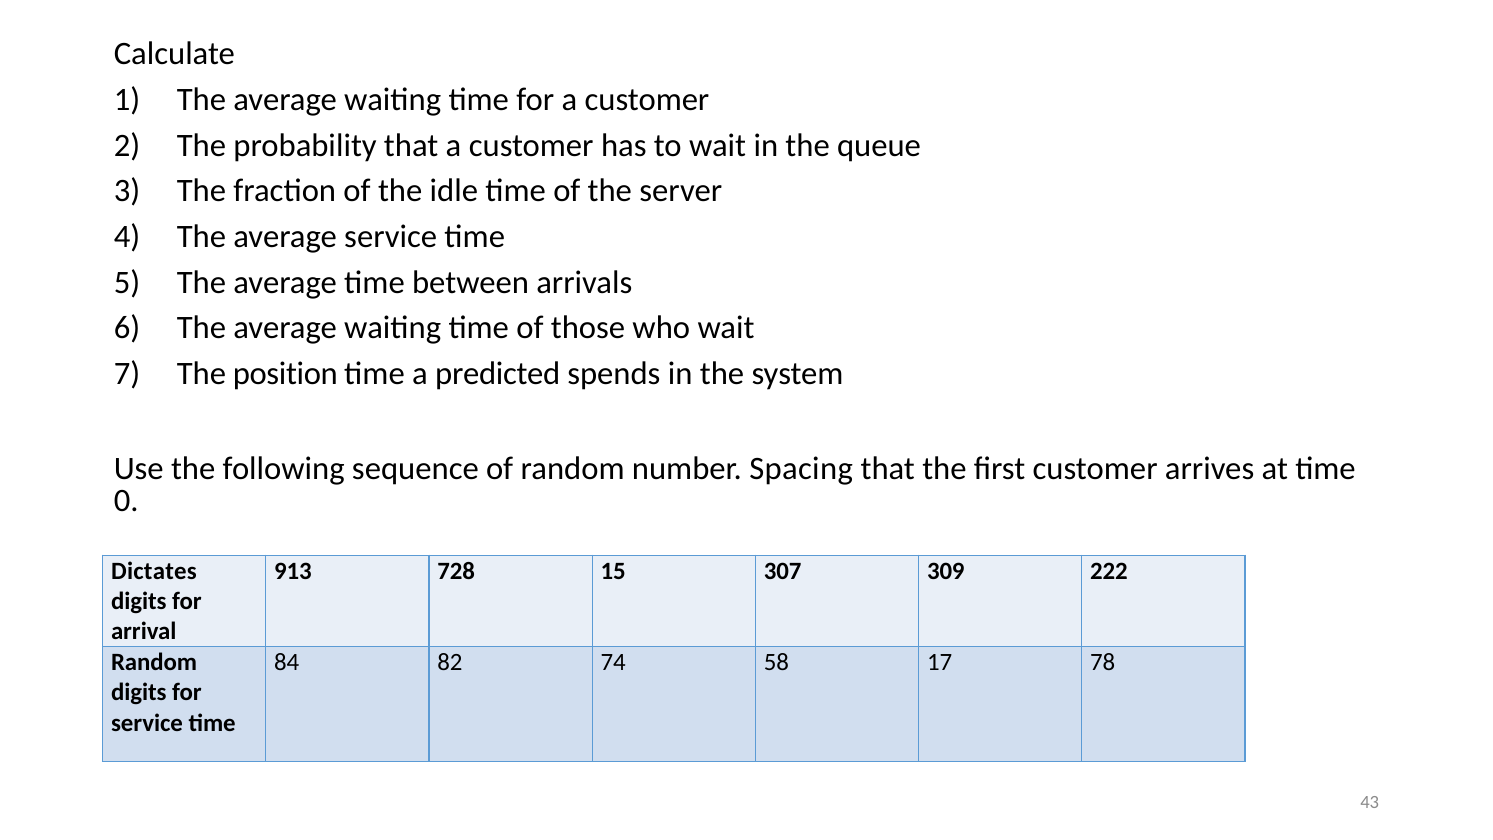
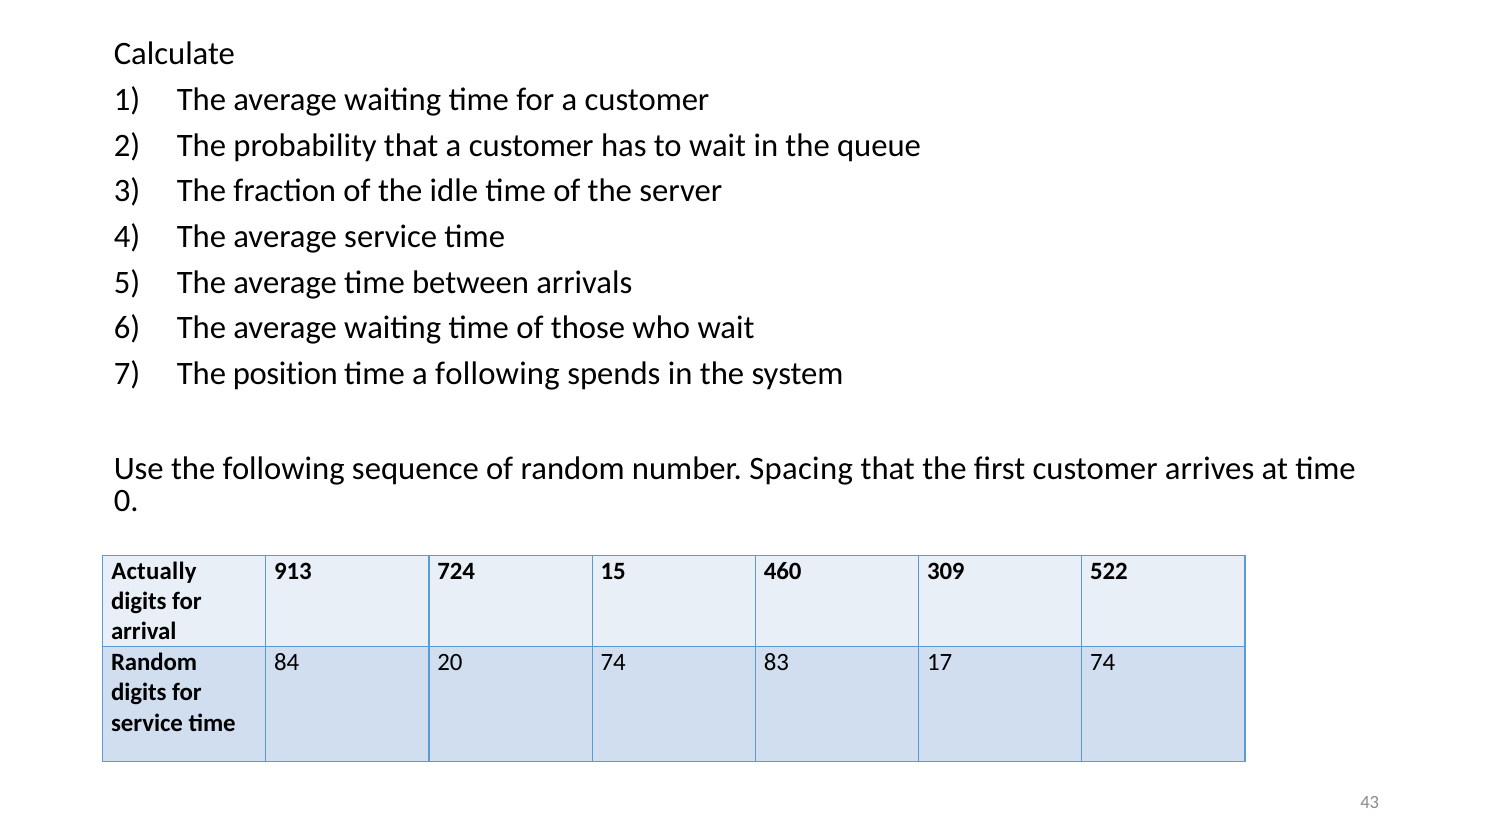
a predicted: predicted -> following
Dictates: Dictates -> Actually
728: 728 -> 724
307: 307 -> 460
222: 222 -> 522
82: 82 -> 20
58: 58 -> 83
17 78: 78 -> 74
